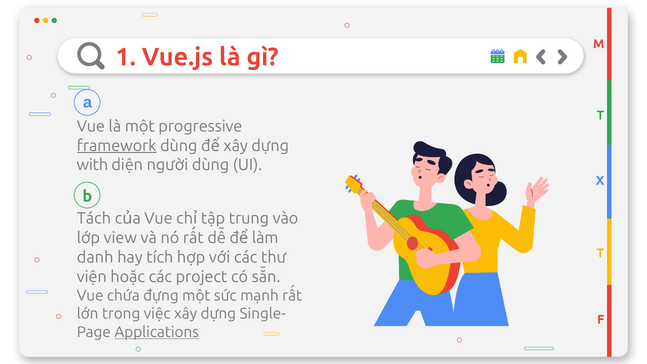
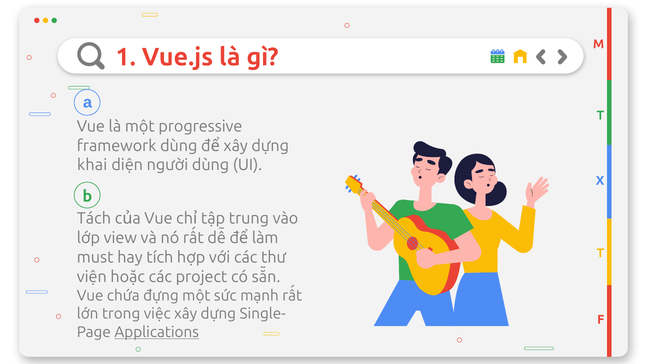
framework underline: present -> none
with: with -> khai
danh: danh -> must
